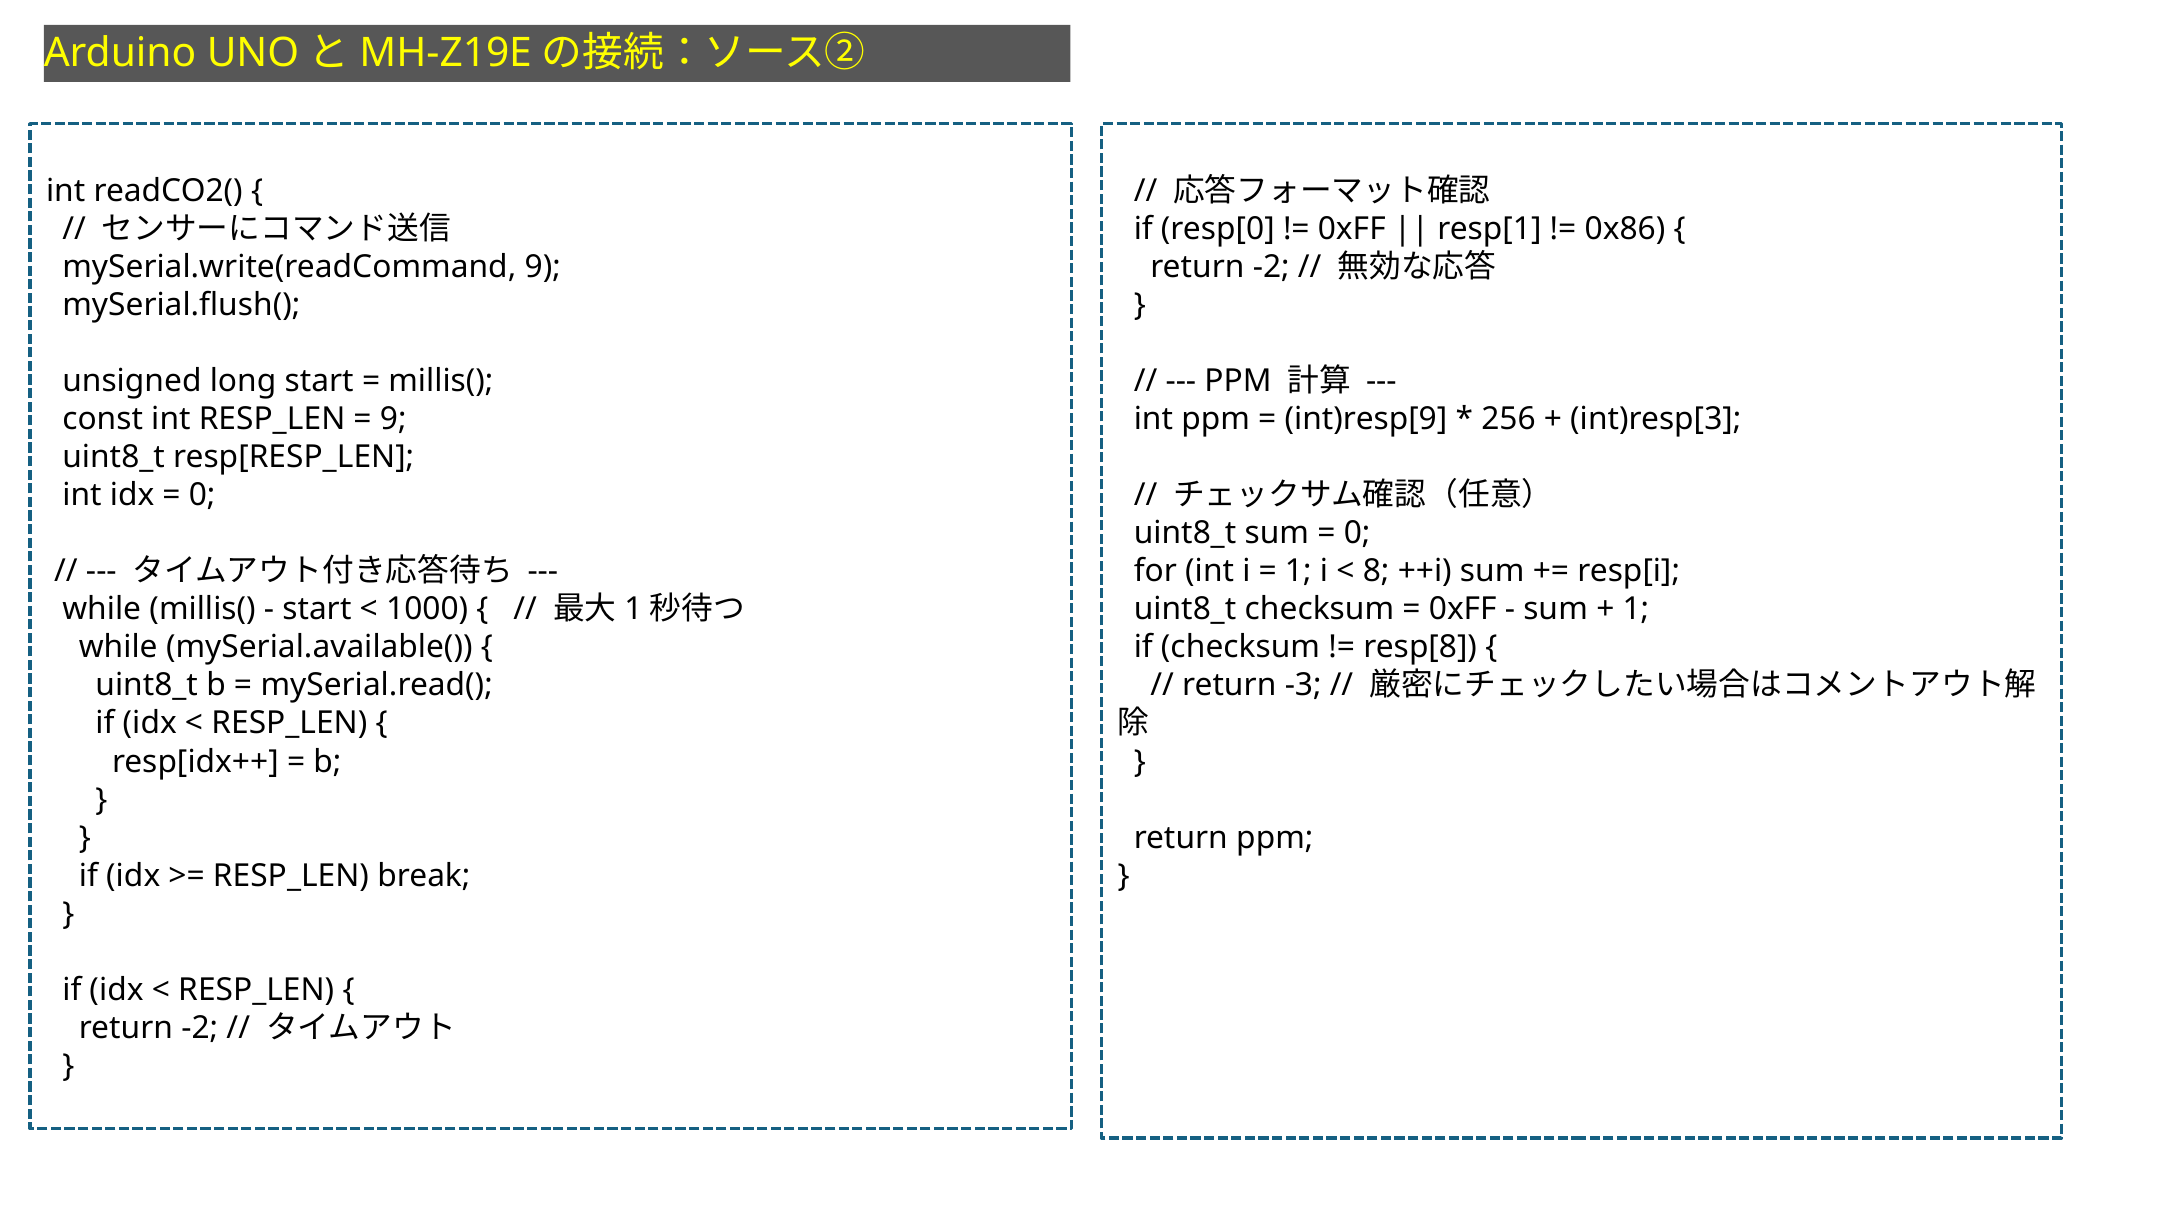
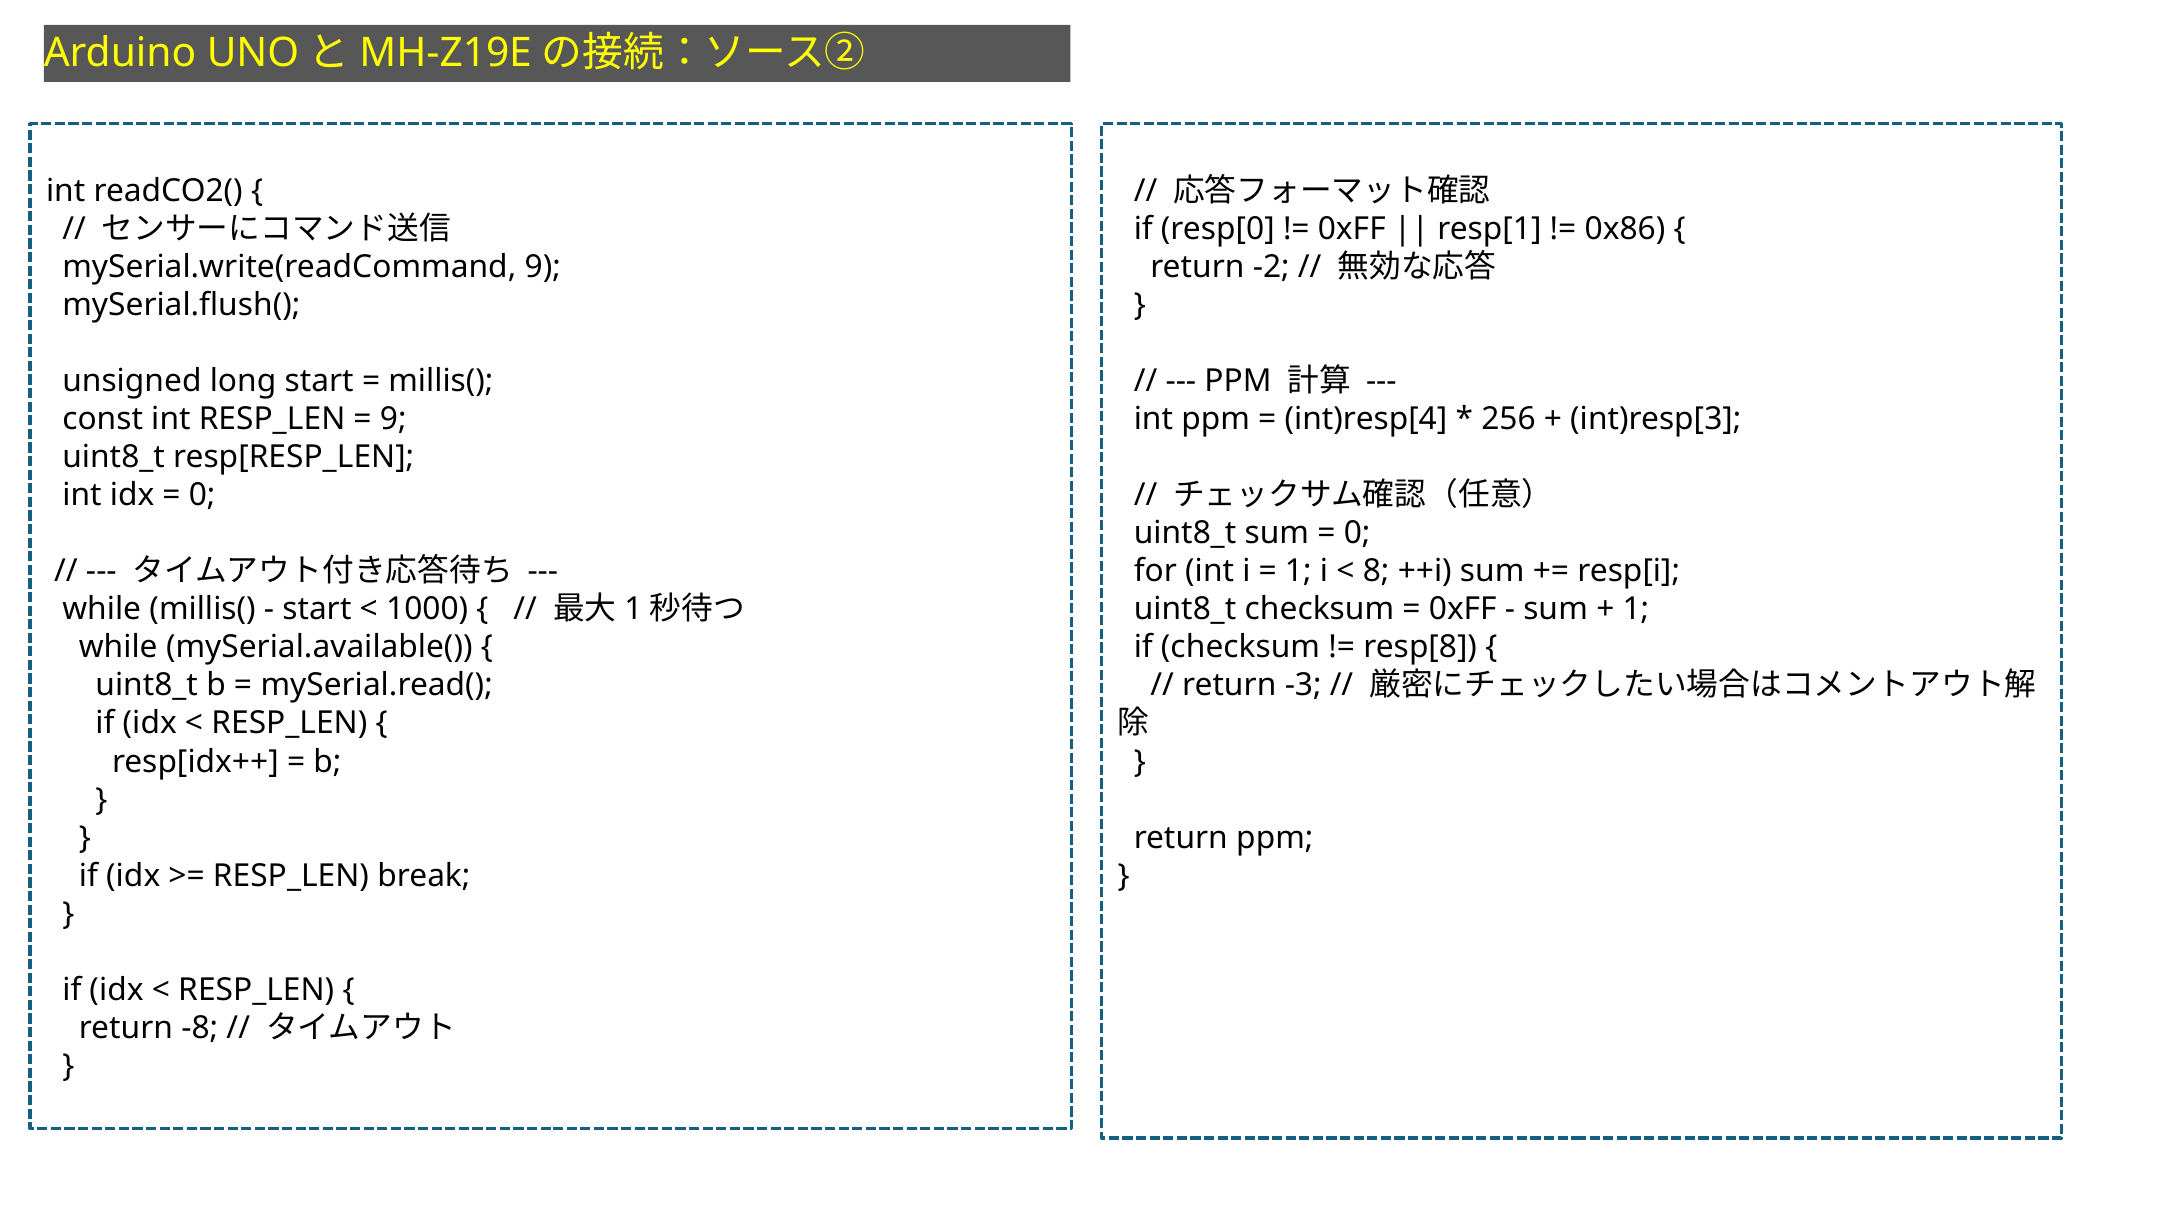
int)resp[9: int)resp[9 -> int)resp[4
-2 at (200, 1028): -2 -> -8
